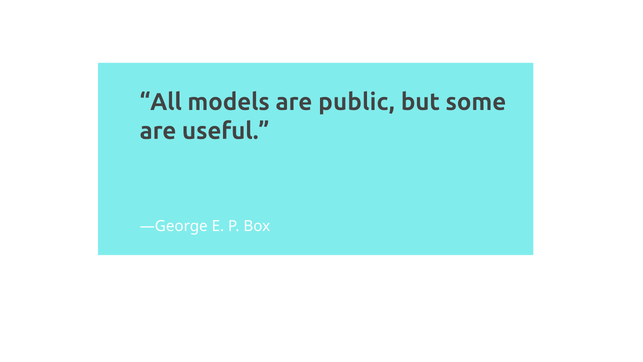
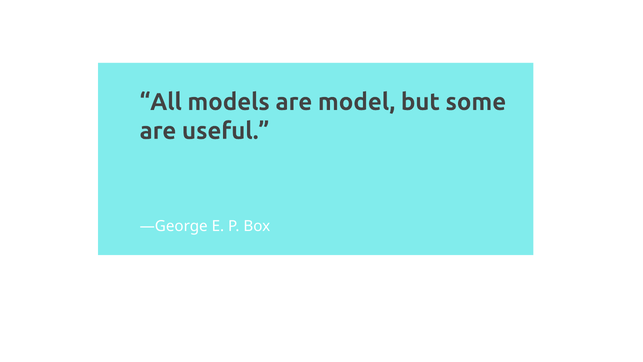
public: public -> model
